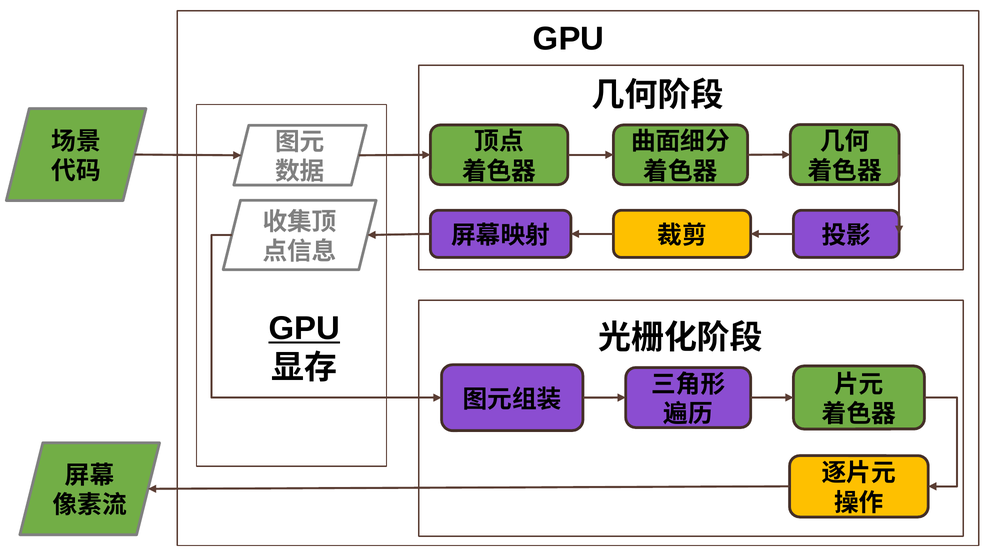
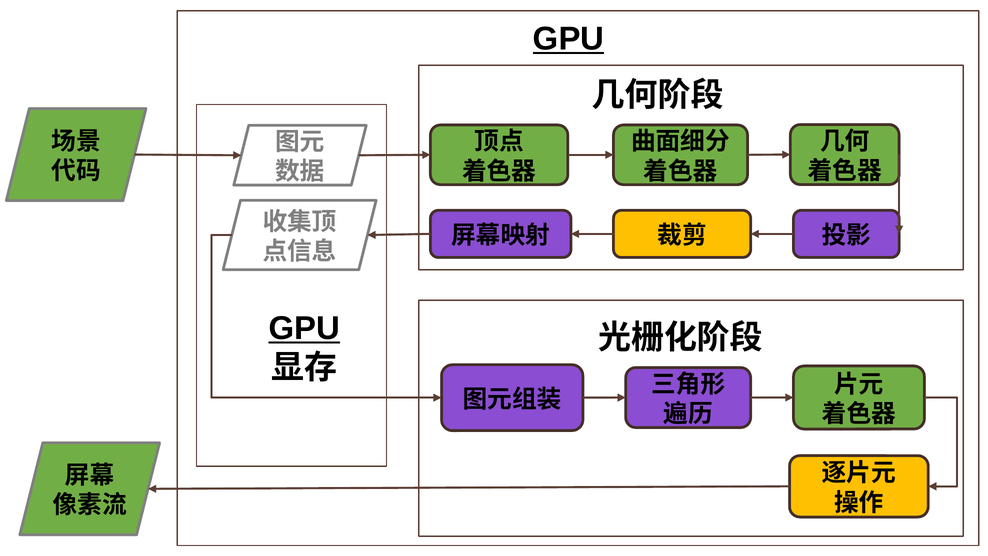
GPU at (569, 39) underline: none -> present
